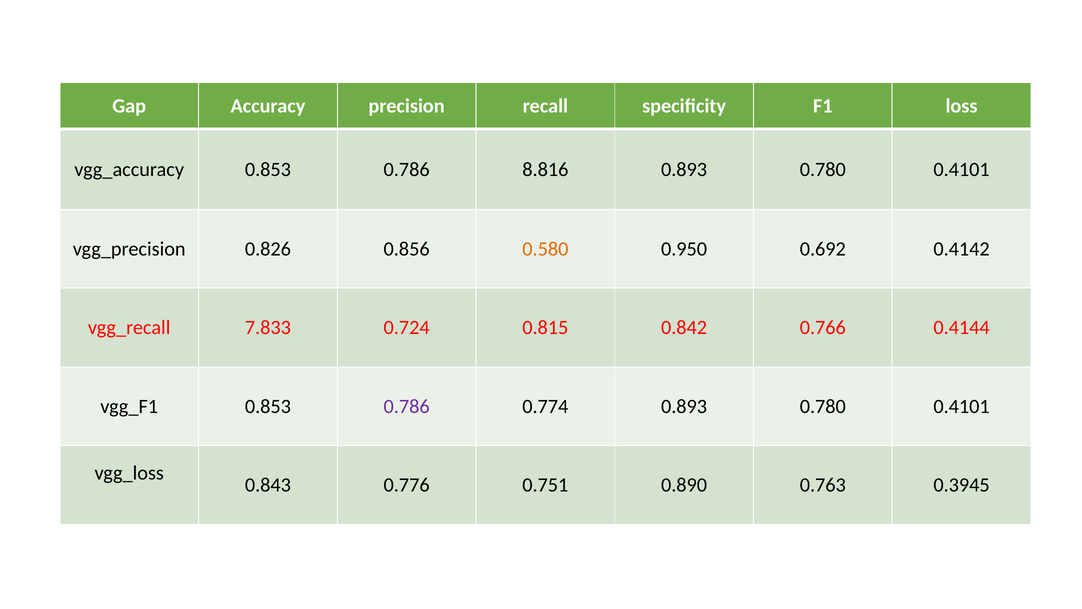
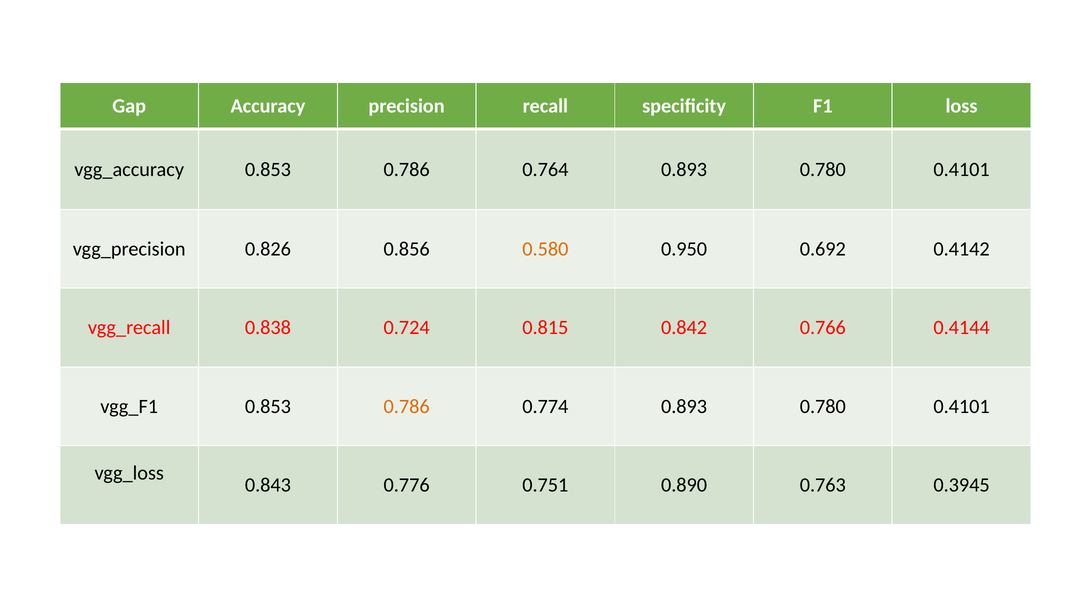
8.816: 8.816 -> 0.764
7.833: 7.833 -> 0.838
0.786 at (407, 406) colour: purple -> orange
